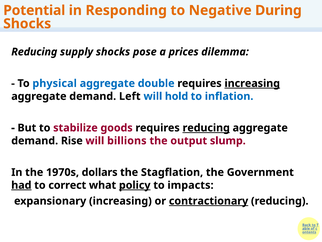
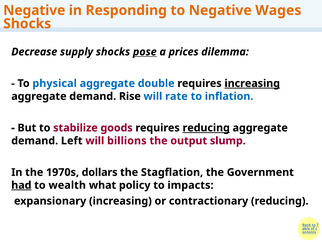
Potential at (34, 10): Potential -> Negative
During: During -> Wages
Reducing at (34, 52): Reducing -> Decrease
pose underline: none -> present
Left: Left -> Rise
hold: hold -> rate
Rise: Rise -> Left
correct: correct -> wealth
policy underline: present -> none
contractionary underline: present -> none
